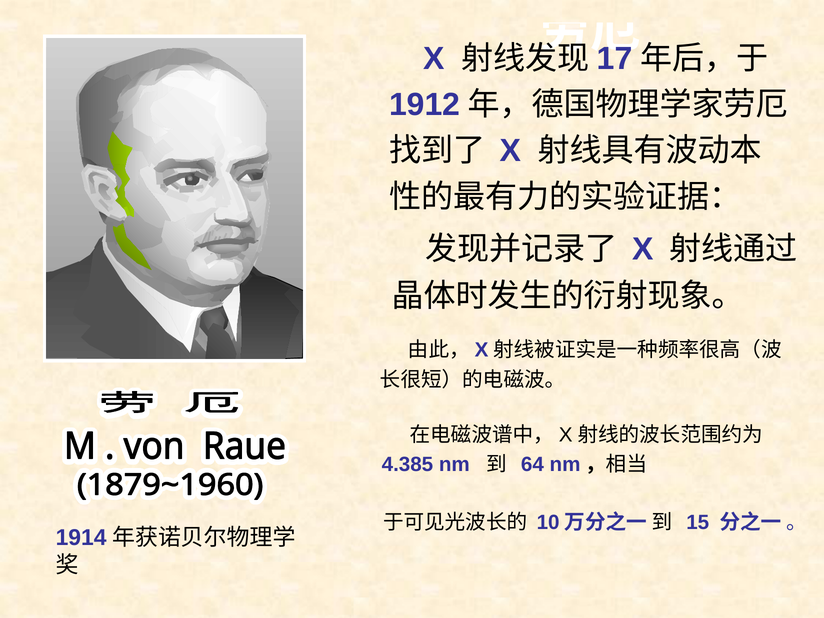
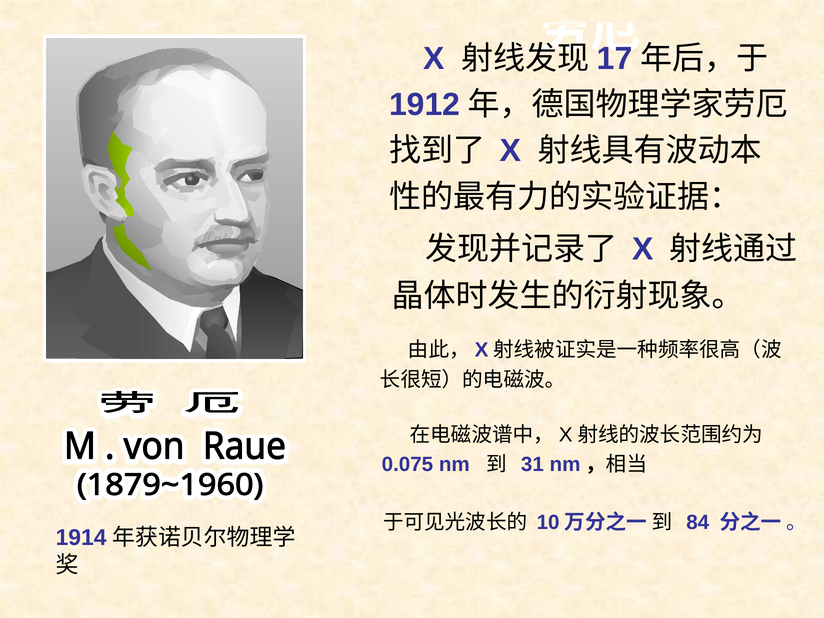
4.385: 4.385 -> 0.075
64: 64 -> 31
15: 15 -> 84
